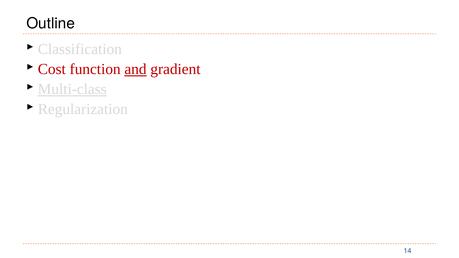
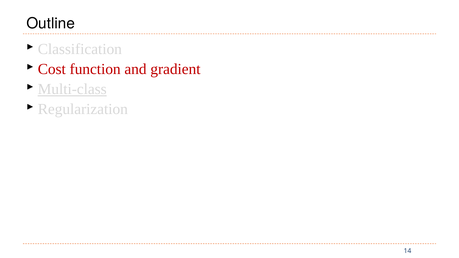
and underline: present -> none
